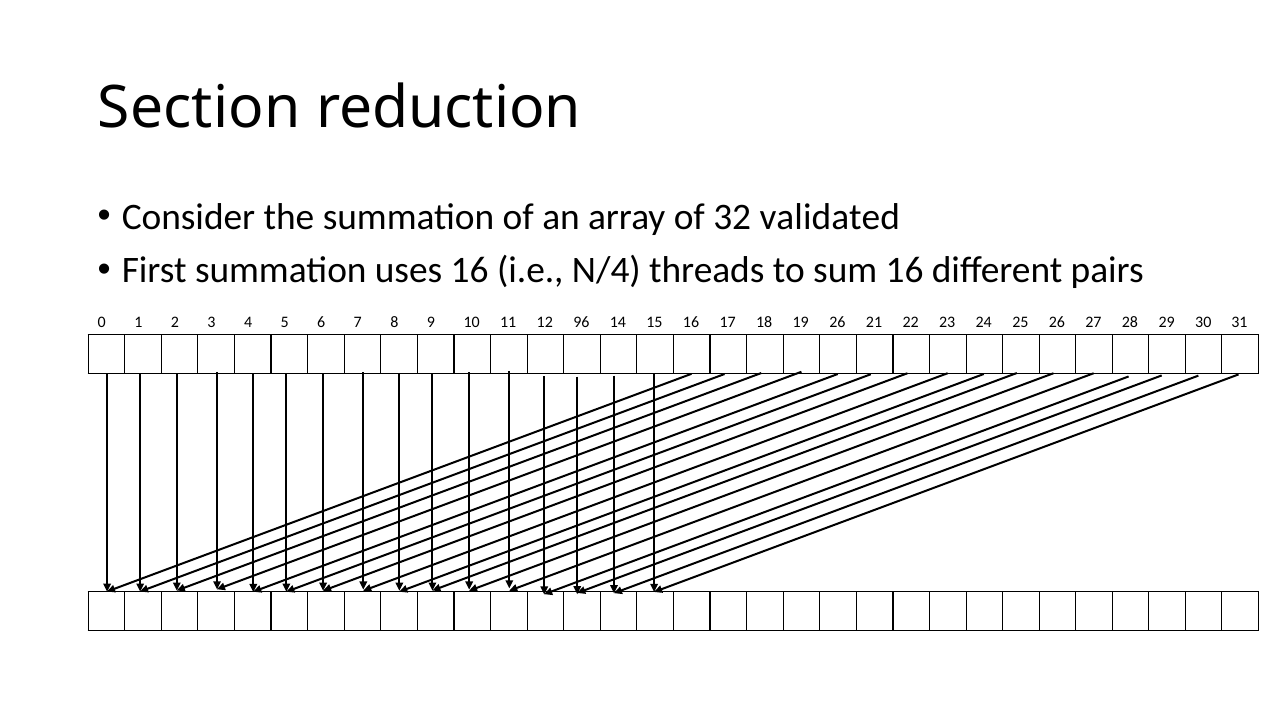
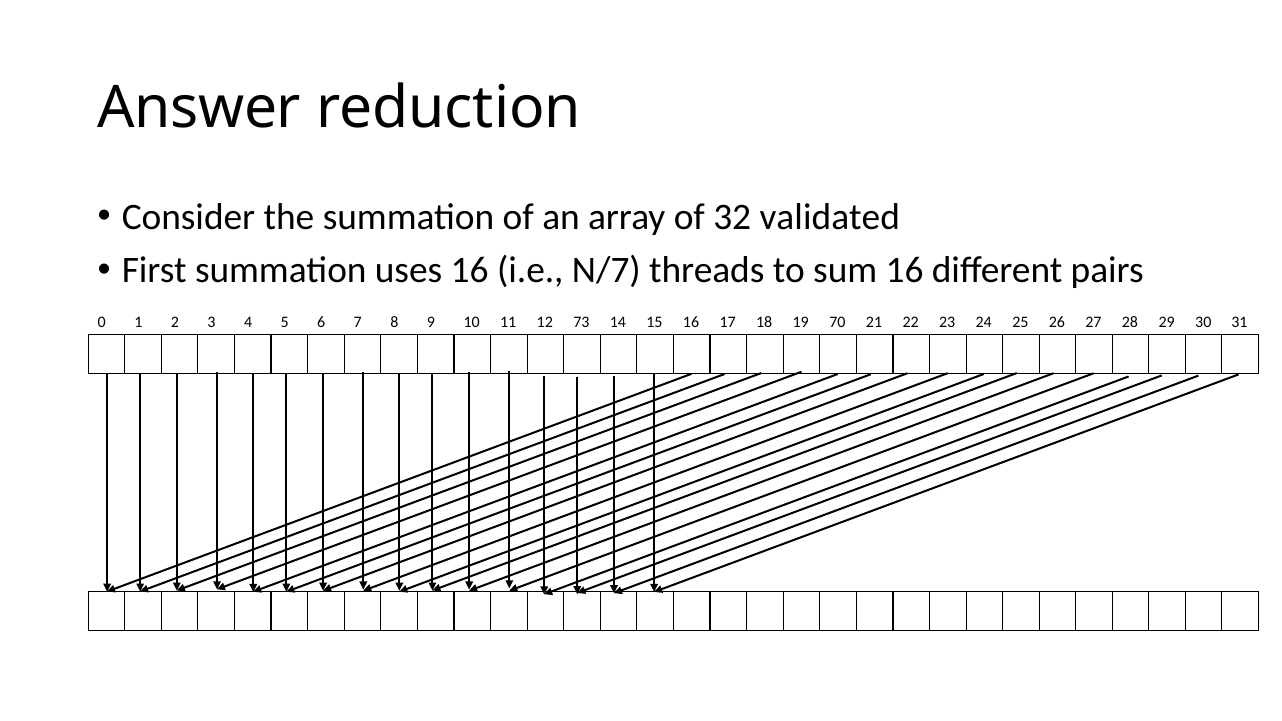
Section: Section -> Answer
N/4: N/4 -> N/7
96: 96 -> 73
19 26: 26 -> 70
